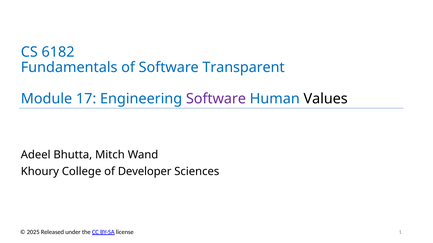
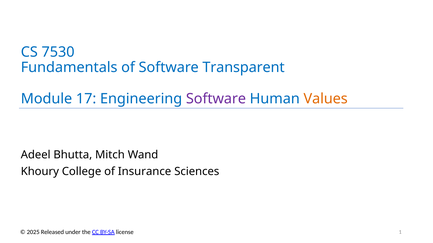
6182: 6182 -> 7530
Values colour: black -> orange
Developer: Developer -> Insurance
